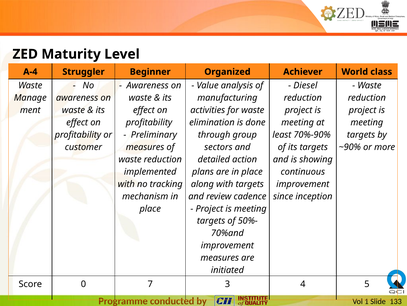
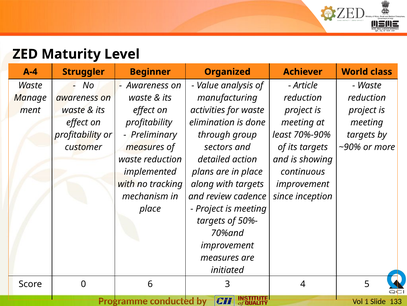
Diesel: Diesel -> Article
7: 7 -> 6
